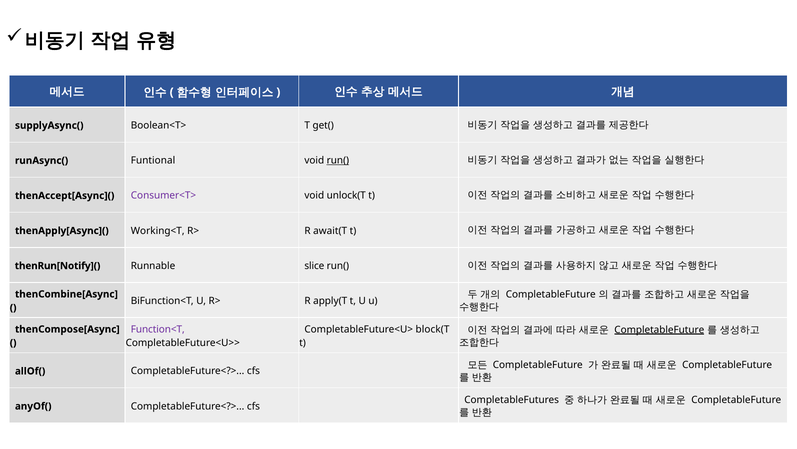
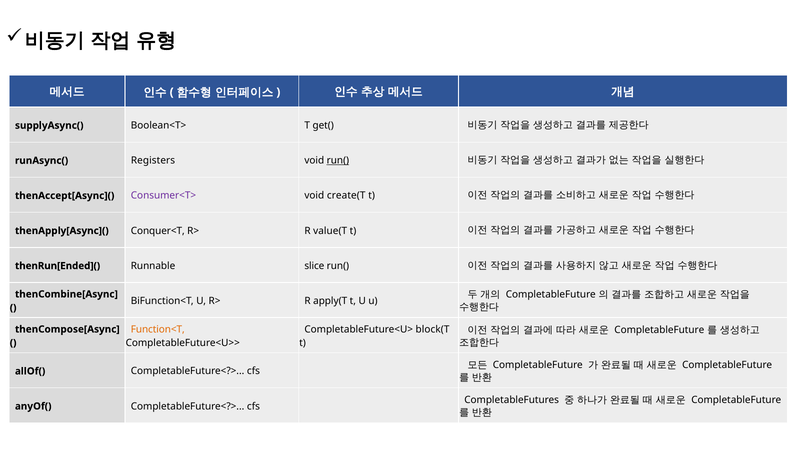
Funtional: Funtional -> Registers
unlock(T: unlock(T -> create(T
Working<T: Working<T -> Conquer<T
await(T: await(T -> value(T
thenRun[Notify](: thenRun[Notify]( -> thenRun[Ended](
CompletableFuture at (659, 329) underline: present -> none
Function<T colour: purple -> orange
